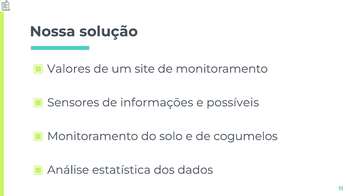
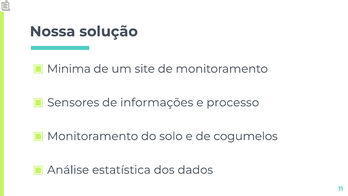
Valores: Valores -> Minima
possíveis: possíveis -> processo
